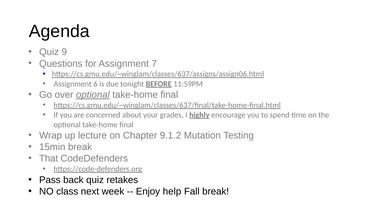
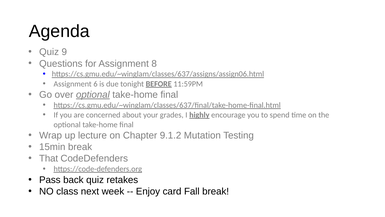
7: 7 -> 8
help: help -> card
